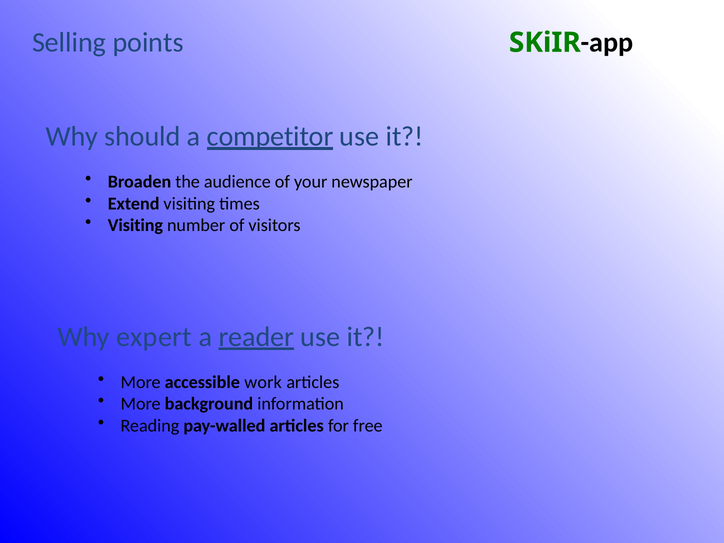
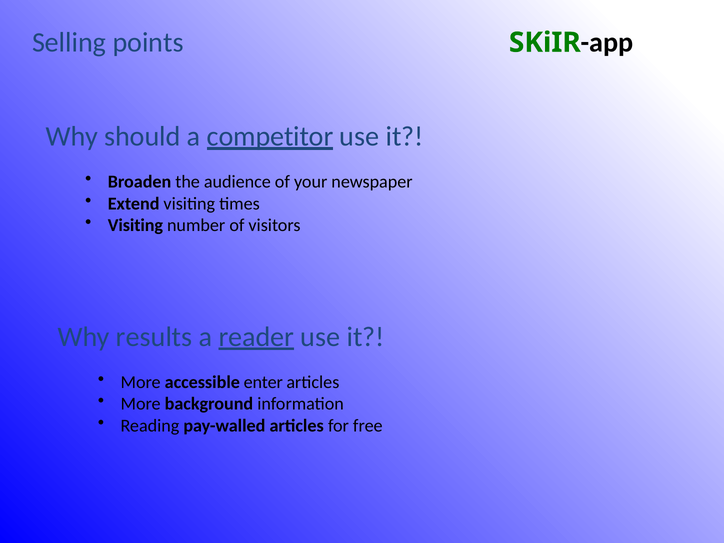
expert: expert -> results
work: work -> enter
